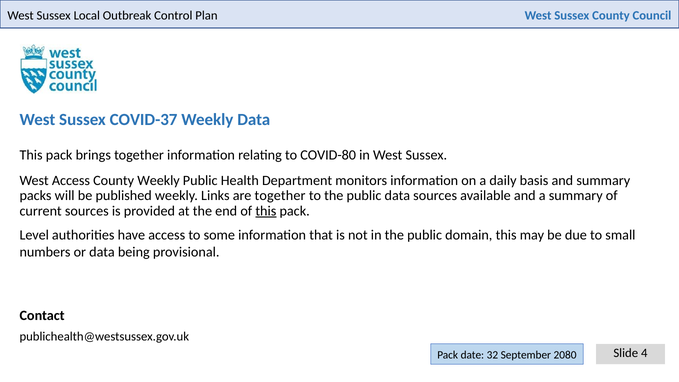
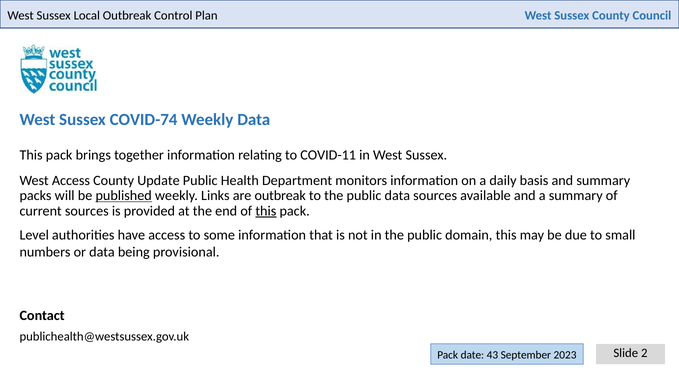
COVID-37: COVID-37 -> COVID-74
COVID-80: COVID-80 -> COVID-11
County Weekly: Weekly -> Update
published underline: none -> present
are together: together -> outbreak
4: 4 -> 2
32: 32 -> 43
2080: 2080 -> 2023
